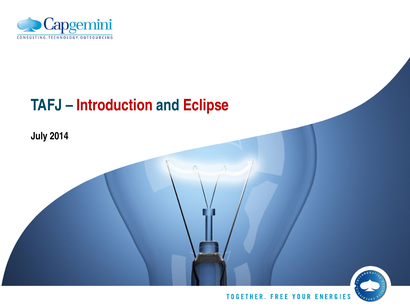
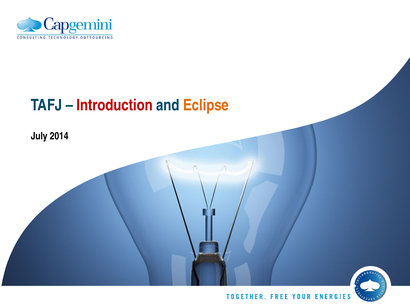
Eclipse colour: red -> orange
